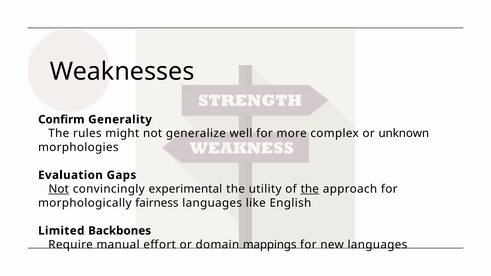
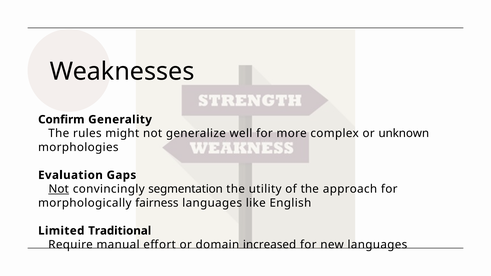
experimental: experimental -> segmentation
the at (310, 189) underline: present -> none
Backbones: Backbones -> Traditional
mappings: mappings -> increased
